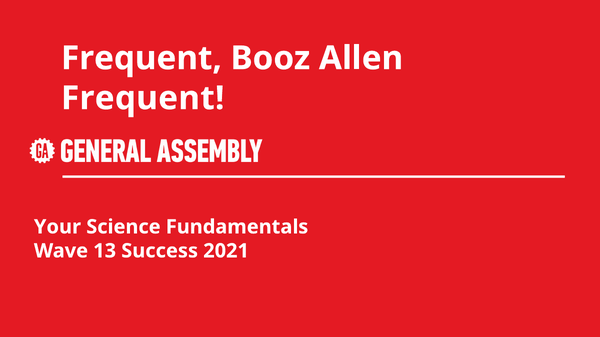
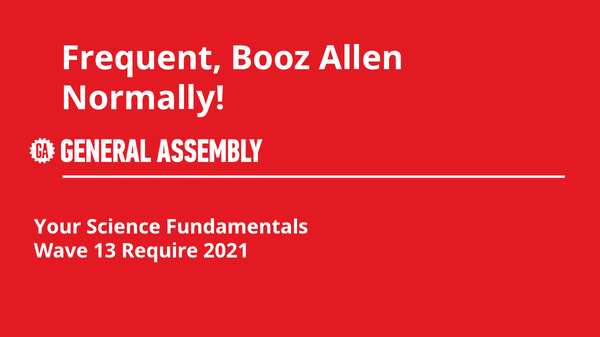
Frequent at (143, 98): Frequent -> Normally
Success: Success -> Require
